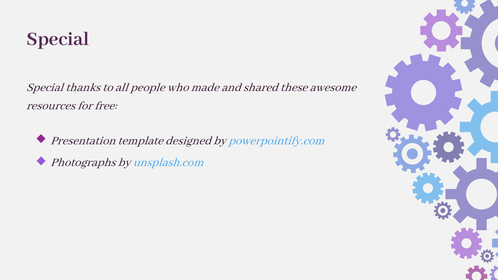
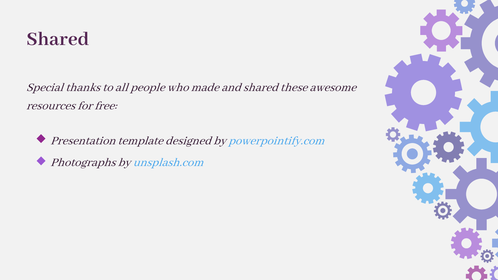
Special at (58, 38): Special -> Shared
